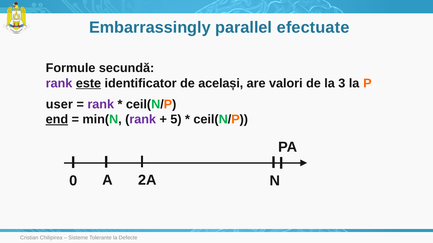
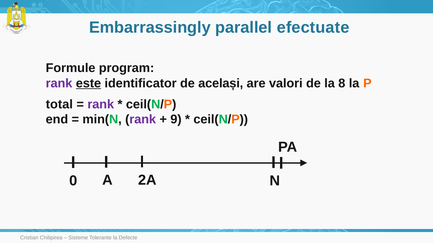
secundă: secundă -> program
3: 3 -> 8
user: user -> total
end underline: present -> none
5: 5 -> 9
